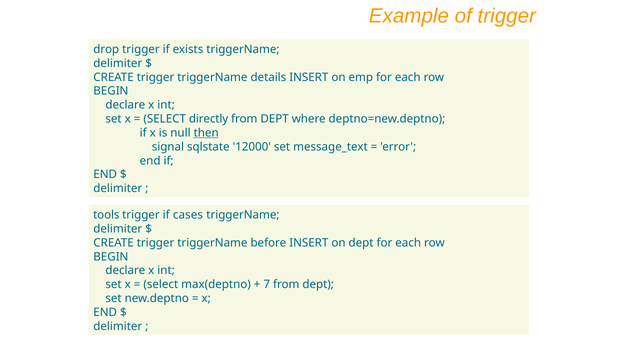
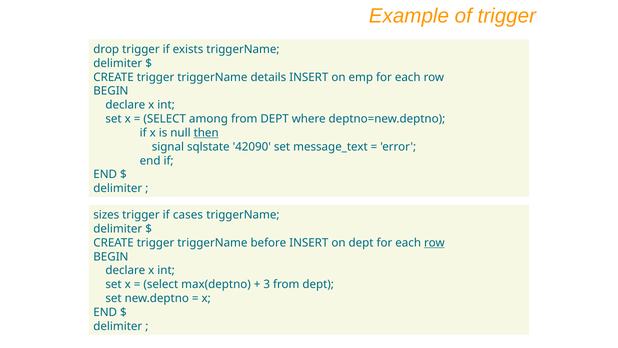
directly: directly -> among
12000: 12000 -> 42090
tools: tools -> sizes
row at (434, 243) underline: none -> present
7: 7 -> 3
